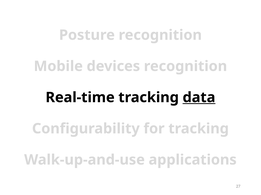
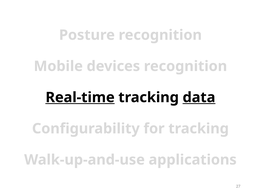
Real-time underline: none -> present
